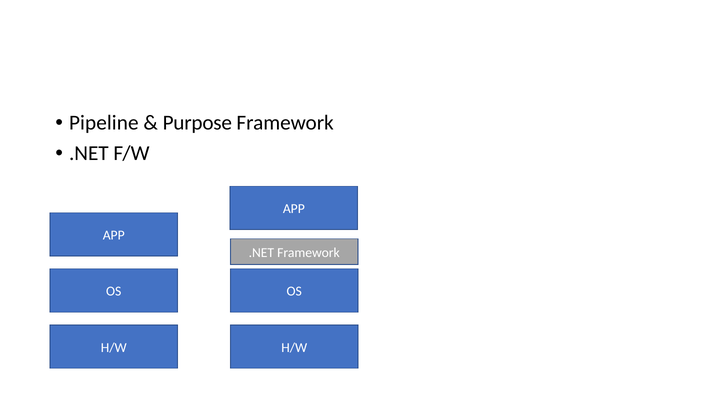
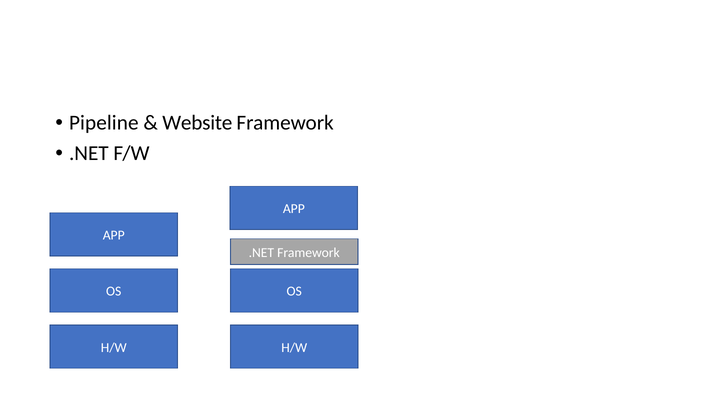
Purpose: Purpose -> Website
